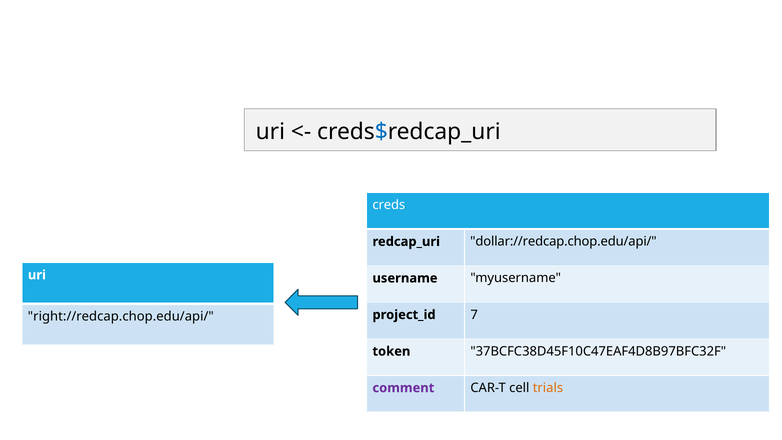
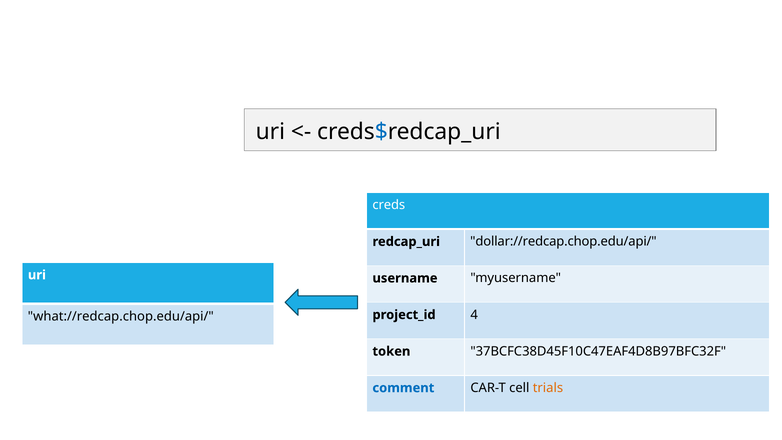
right://redcap.chop.edu/api/: right://redcap.chop.edu/api/ -> what://redcap.chop.edu/api/
7: 7 -> 4
comment colour: purple -> blue
